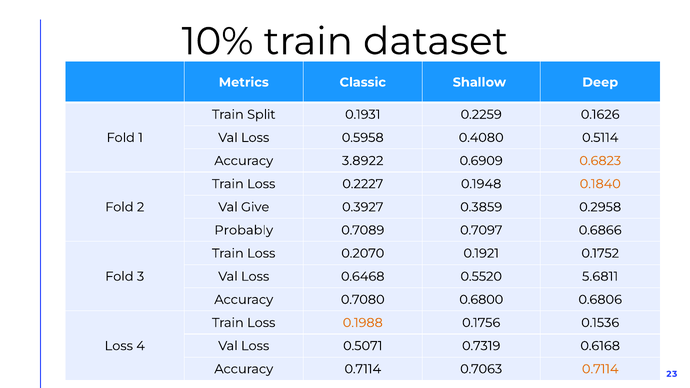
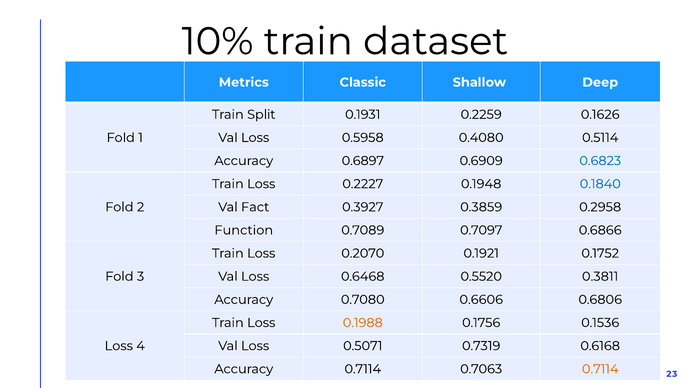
3.8922: 3.8922 -> 0.6897
0.6823 colour: orange -> blue
0.1840 colour: orange -> blue
Give: Give -> Fact
Probably: Probably -> Function
5.6811: 5.6811 -> 0.3811
0.6800: 0.6800 -> 0.6606
